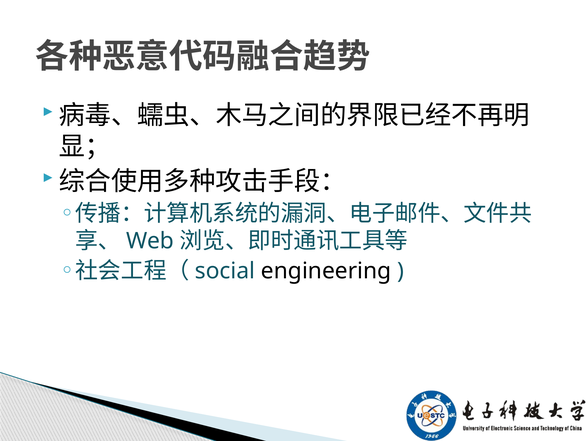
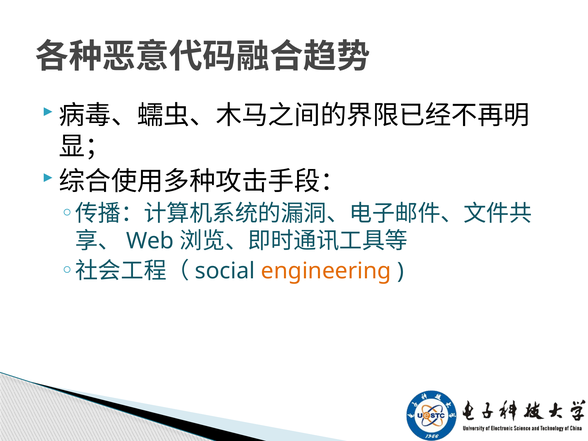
engineering colour: black -> orange
